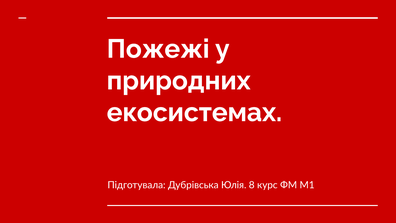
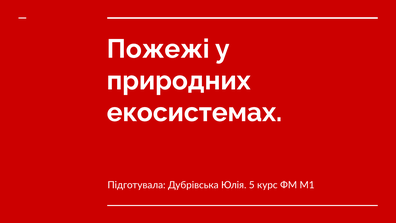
8: 8 -> 5
